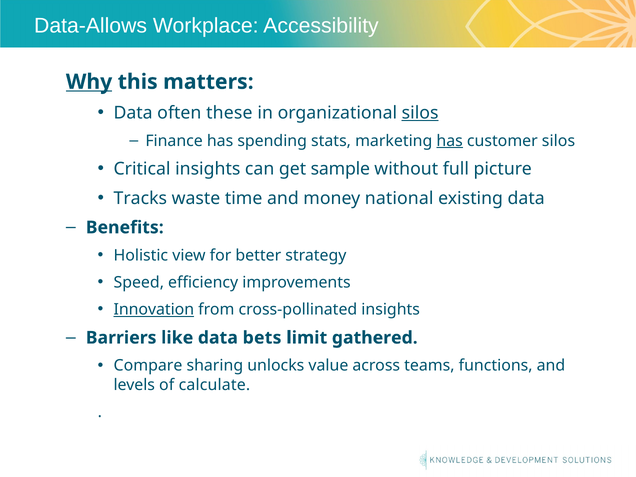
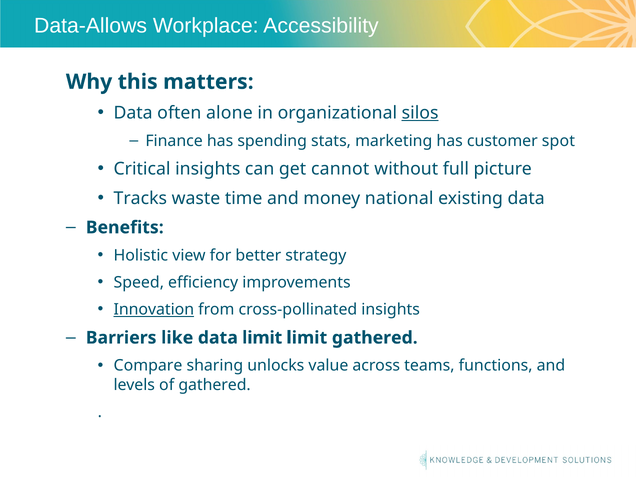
Why underline: present -> none
these: these -> alone
has at (450, 141) underline: present -> none
customer silos: silos -> spot
sample: sample -> cannot
data bets: bets -> limit
of calculate: calculate -> gathered
